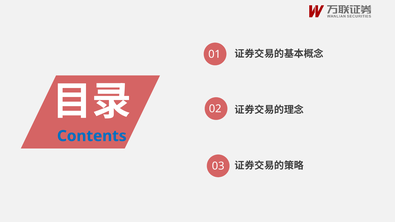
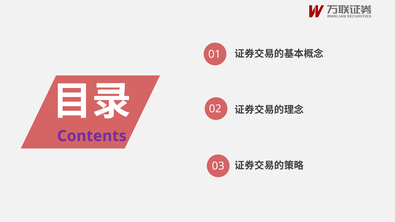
Contents colour: blue -> purple
